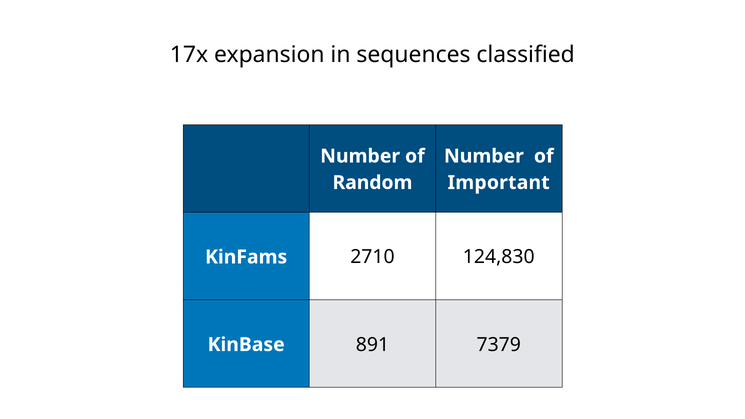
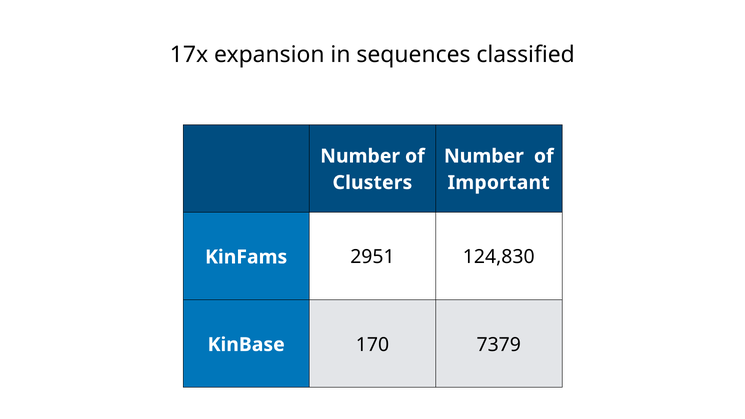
Random: Random -> Clusters
2710: 2710 -> 2951
891: 891 -> 170
